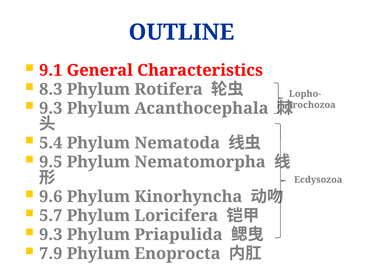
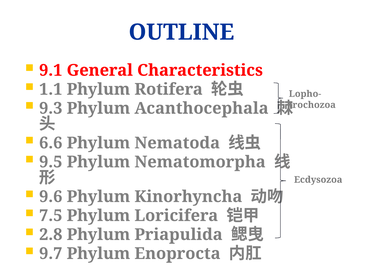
8.3: 8.3 -> 1.1
5.4: 5.4 -> 6.6
5.7: 5.7 -> 7.5
9.3 at (51, 235): 9.3 -> 2.8
7.9: 7.9 -> 9.7
